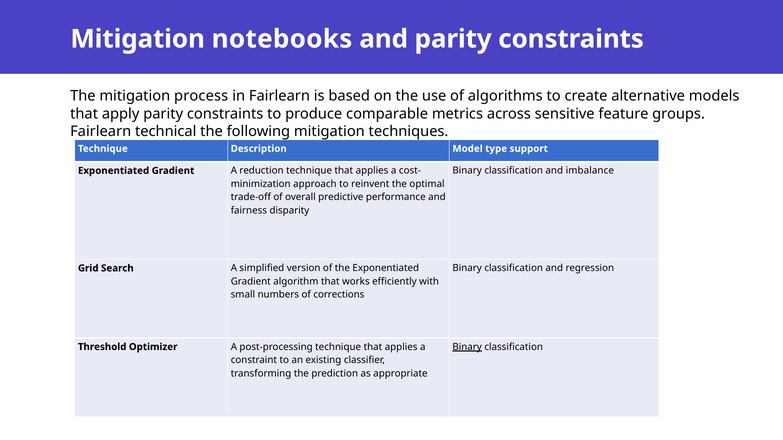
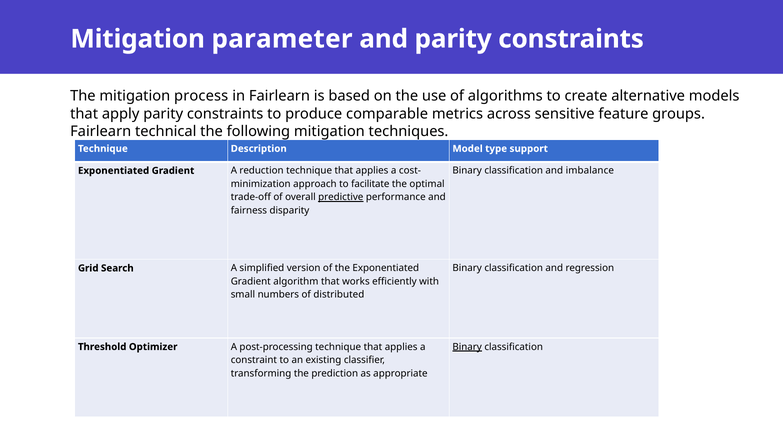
notebooks: notebooks -> parameter
reinvent: reinvent -> facilitate
predictive underline: none -> present
corrections: corrections -> distributed
